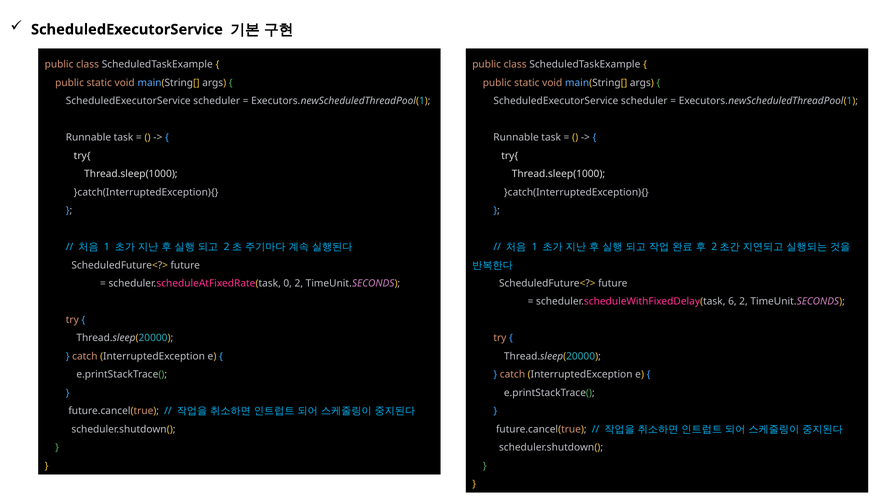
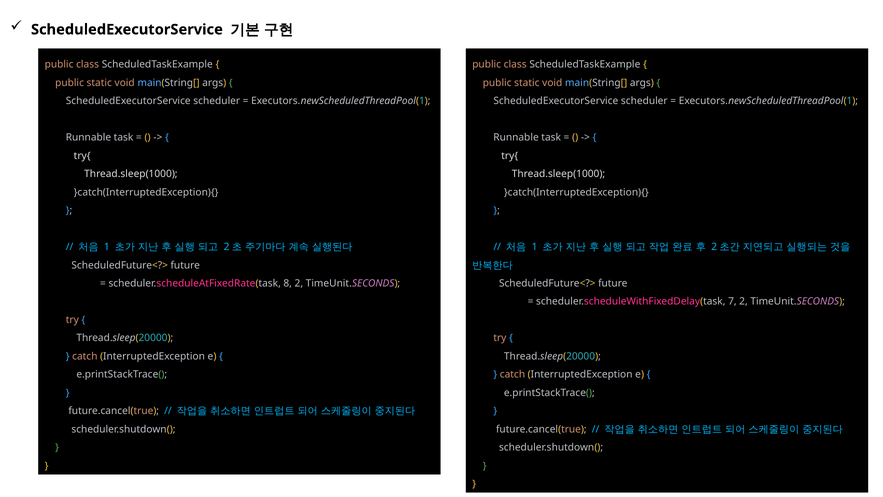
0: 0 -> 8
6: 6 -> 7
